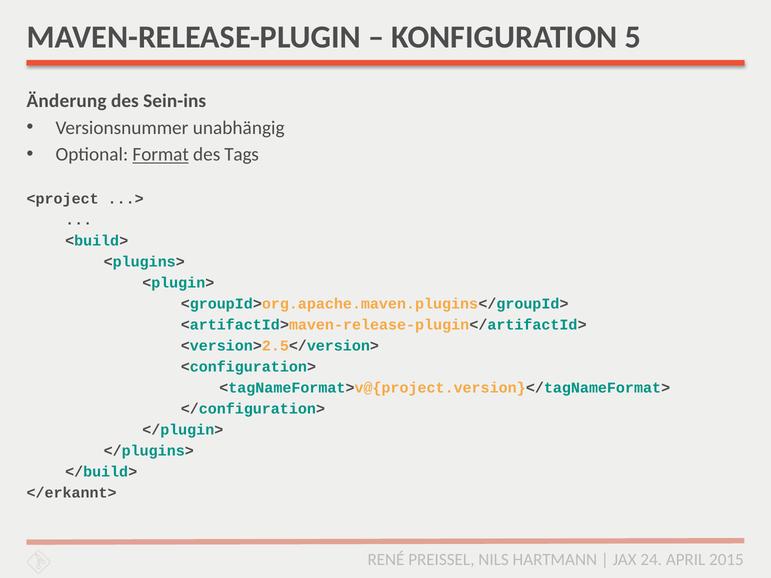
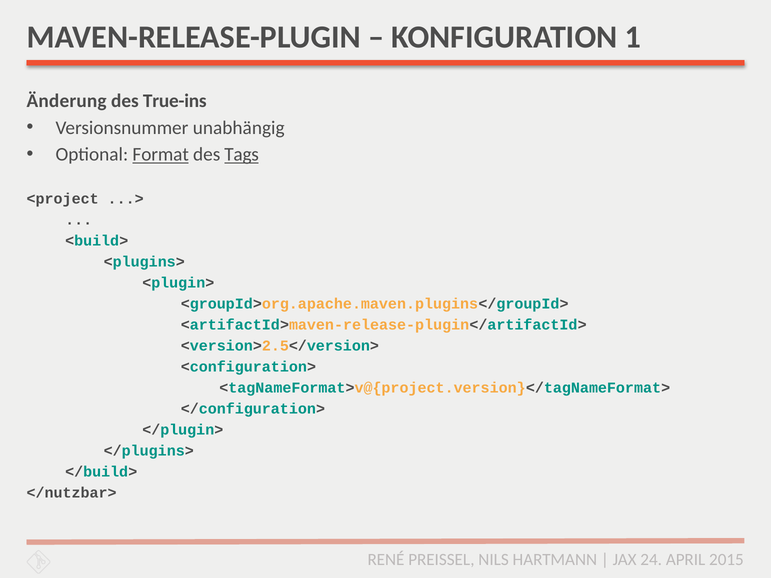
5: 5 -> 1
Sein-ins: Sein-ins -> True-ins
Tags underline: none -> present
</erkannt>: </erkannt> -> </nutzbar>
